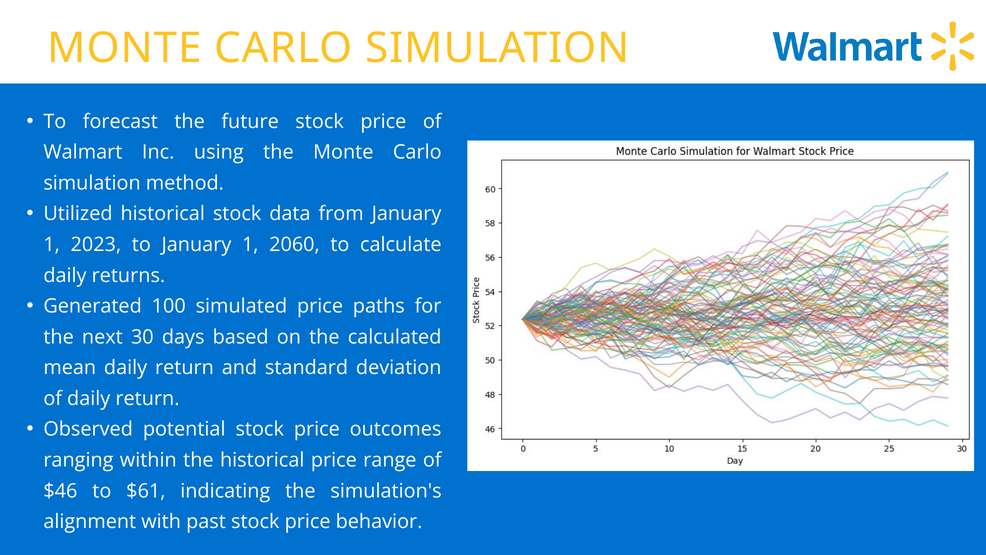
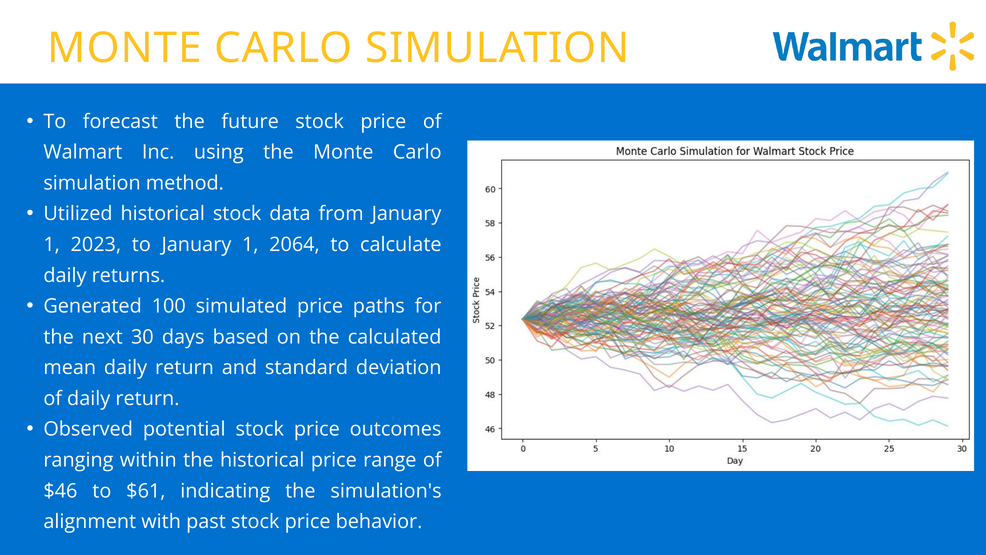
2060: 2060 -> 2064
